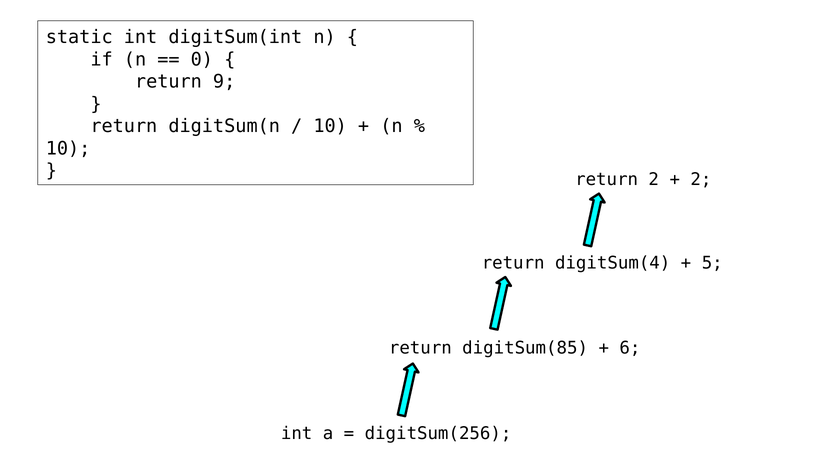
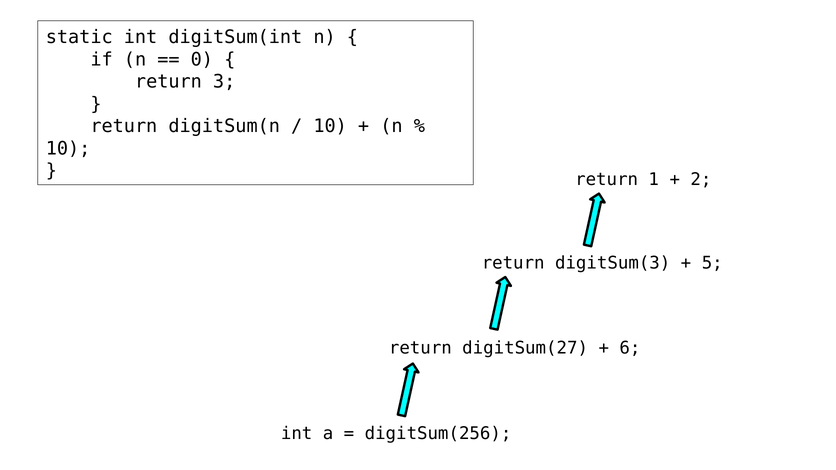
9: 9 -> 3
return 2: 2 -> 1
digitSum(4: digitSum(4 -> digitSum(3
digitSum(85: digitSum(85 -> digitSum(27
